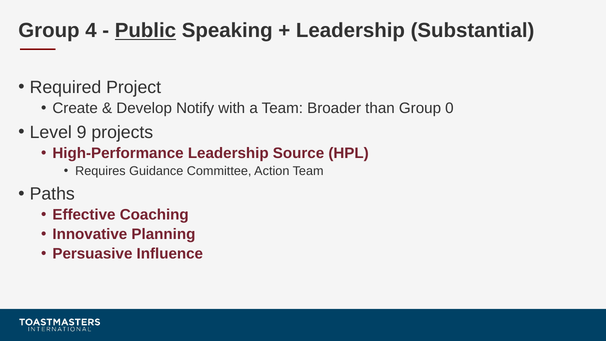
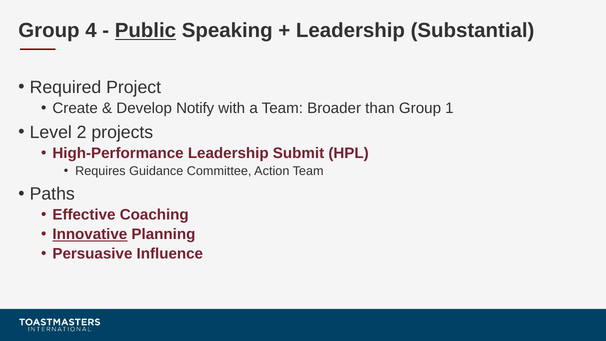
0: 0 -> 1
9: 9 -> 2
Source: Source -> Submit
Innovative underline: none -> present
